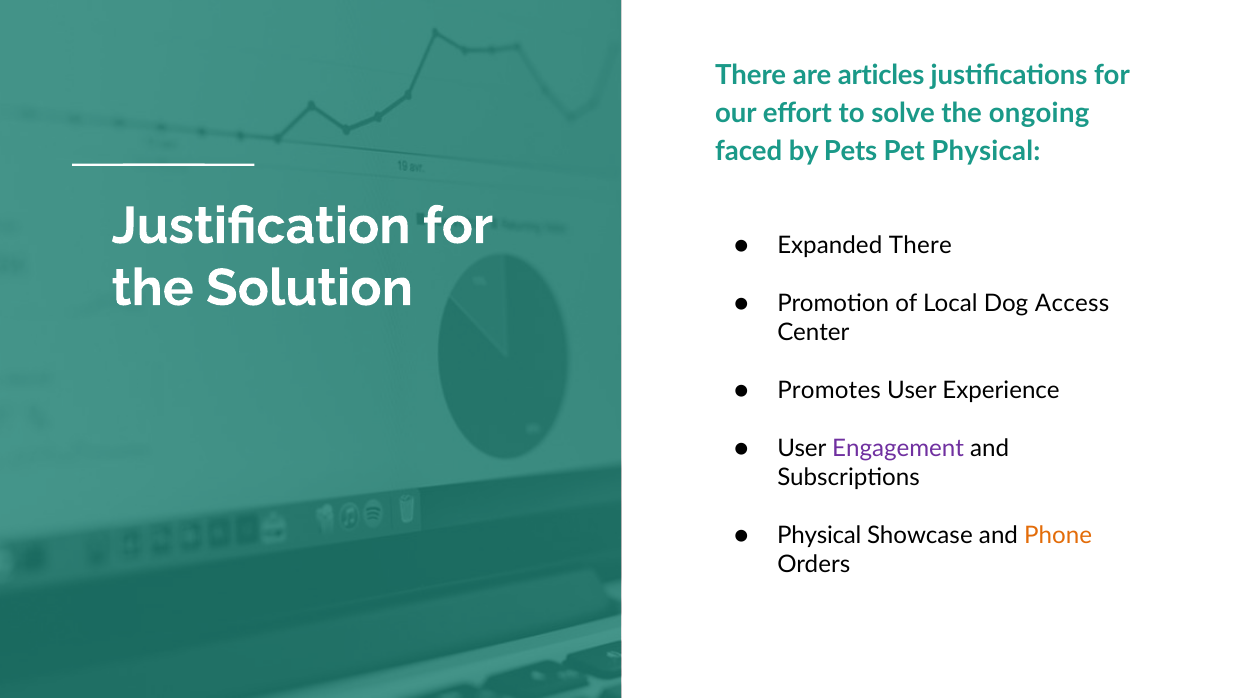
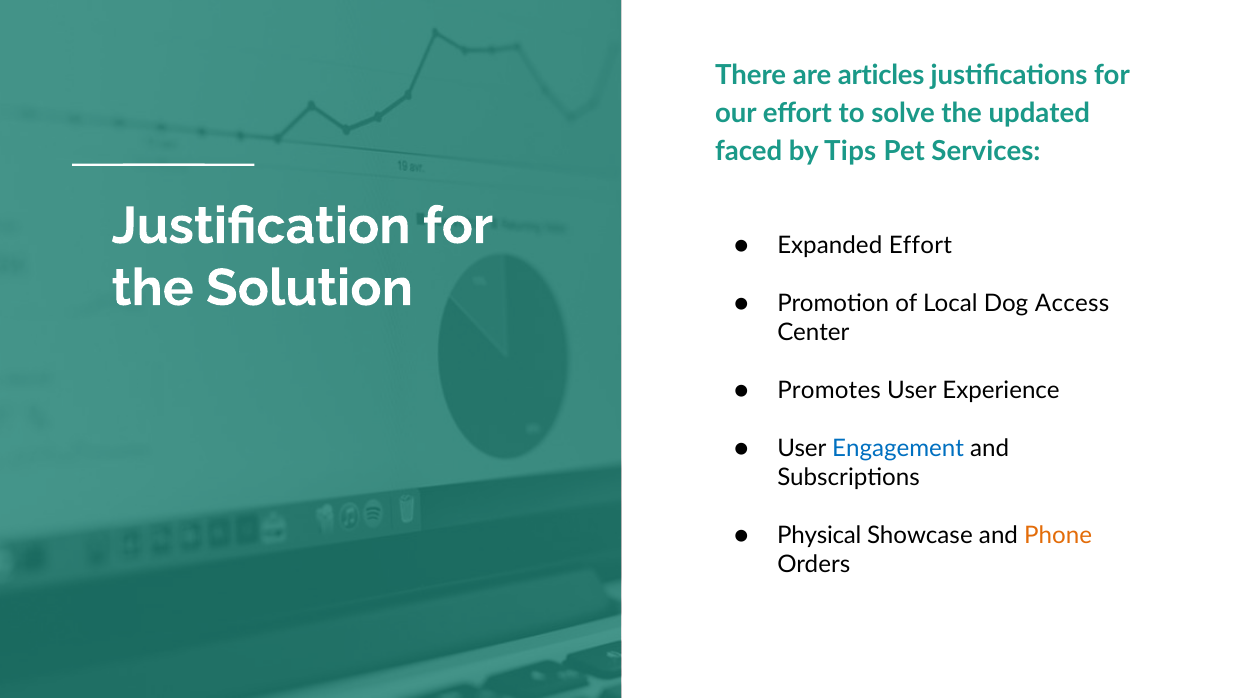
ongoing: ongoing -> updated
Pets: Pets -> Tips
Pet Physical: Physical -> Services
Expanded There: There -> Effort
Engagement colour: purple -> blue
